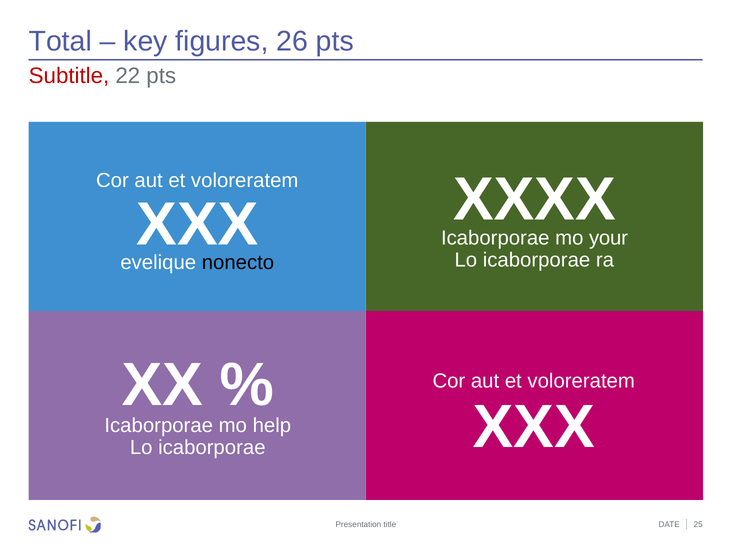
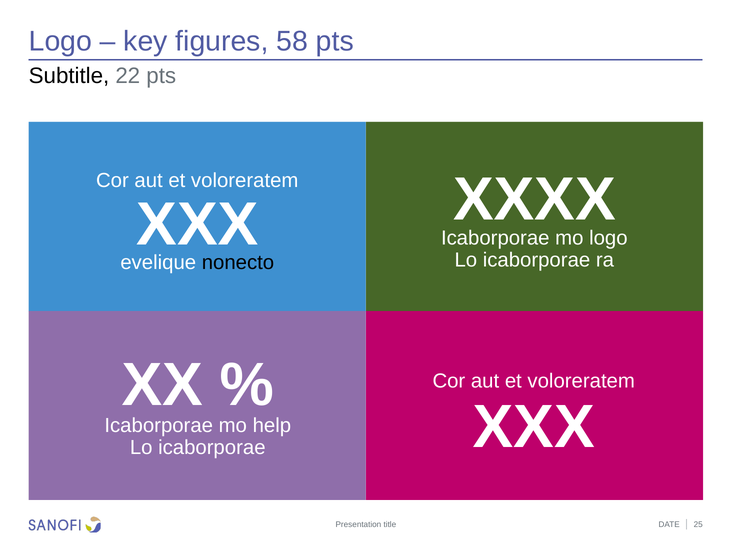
Total at (60, 41): Total -> Logo
26: 26 -> 58
Subtitle colour: red -> black
mo your: your -> logo
